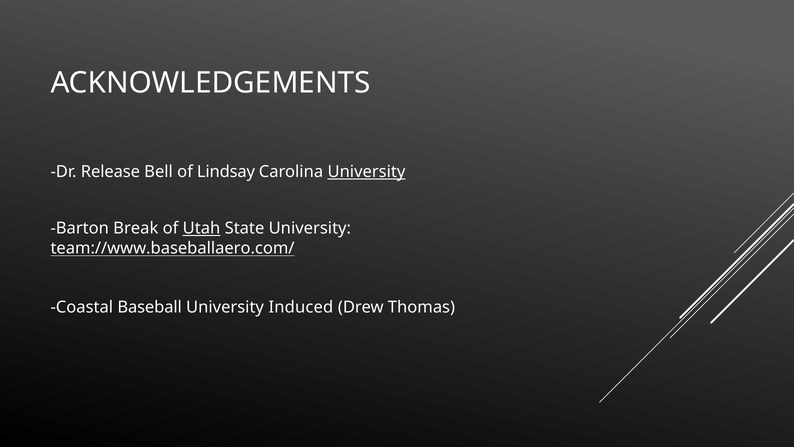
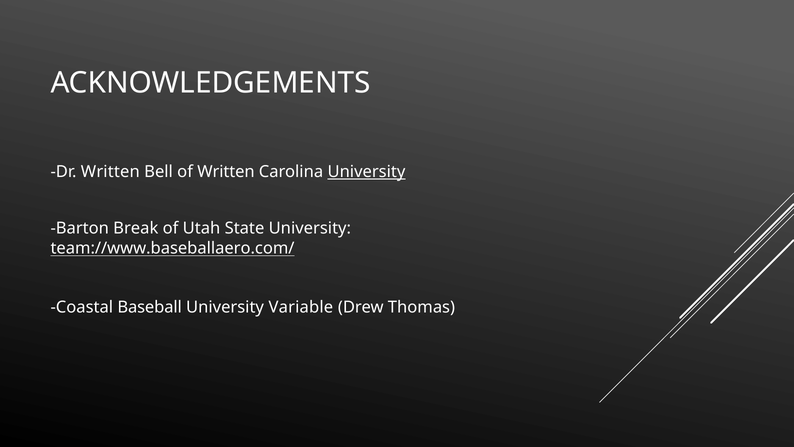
Dr Release: Release -> Written
of Lindsay: Lindsay -> Written
Utah underline: present -> none
Induced: Induced -> Variable
